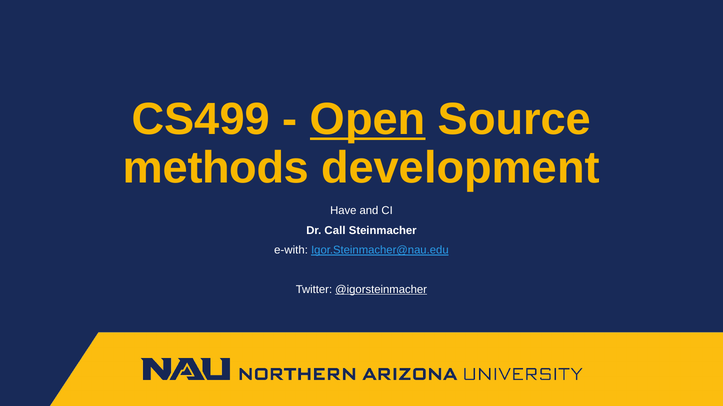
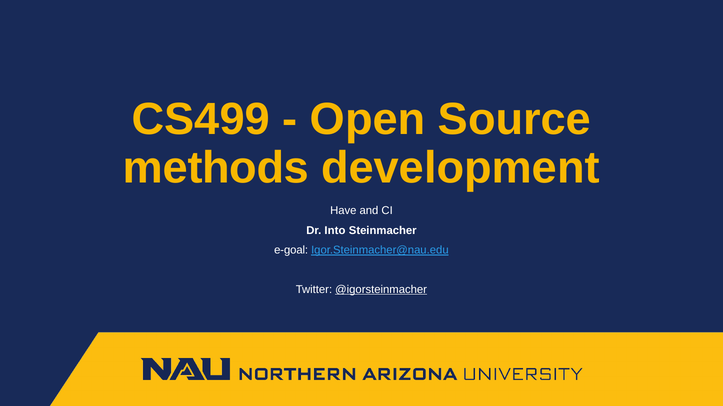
Open underline: present -> none
Call: Call -> Into
e-with: e-with -> e-goal
